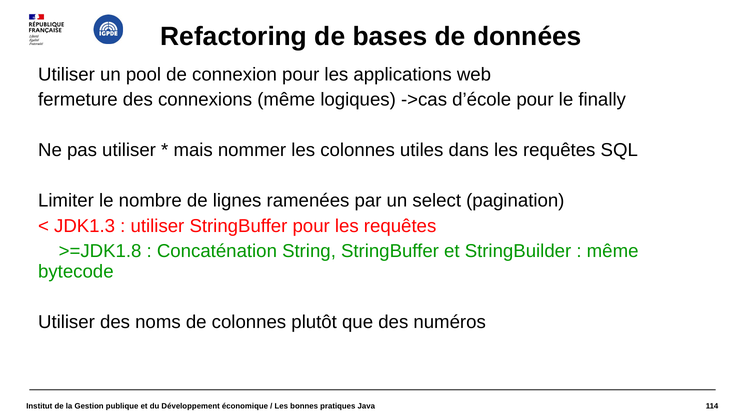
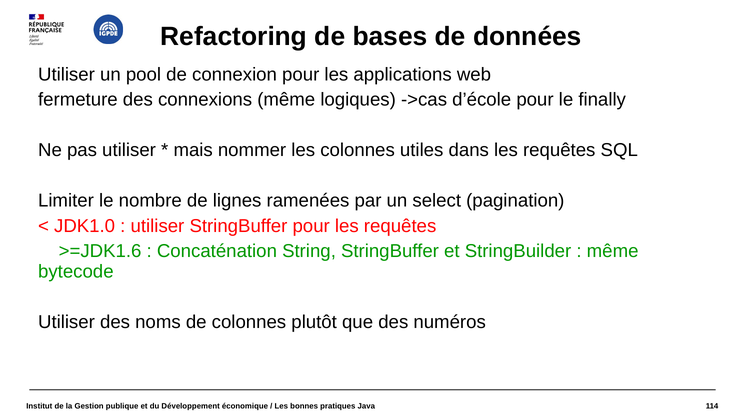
JDK1.3: JDK1.3 -> JDK1.0
>=JDK1.8: >=JDK1.8 -> >=JDK1.6
